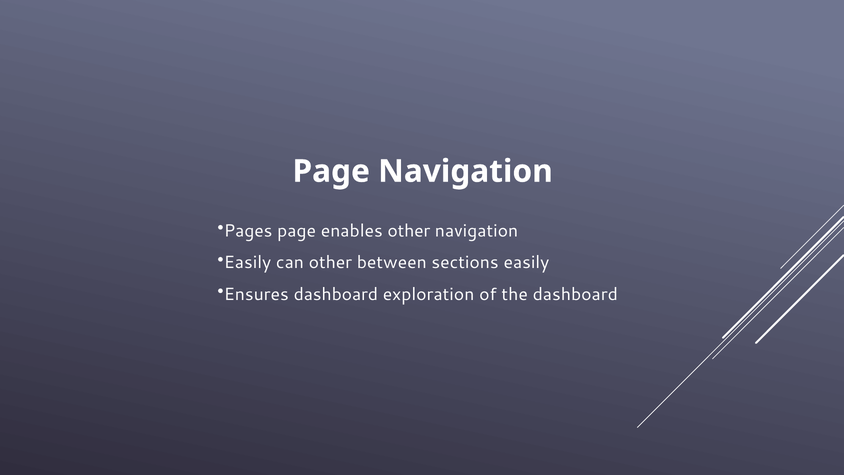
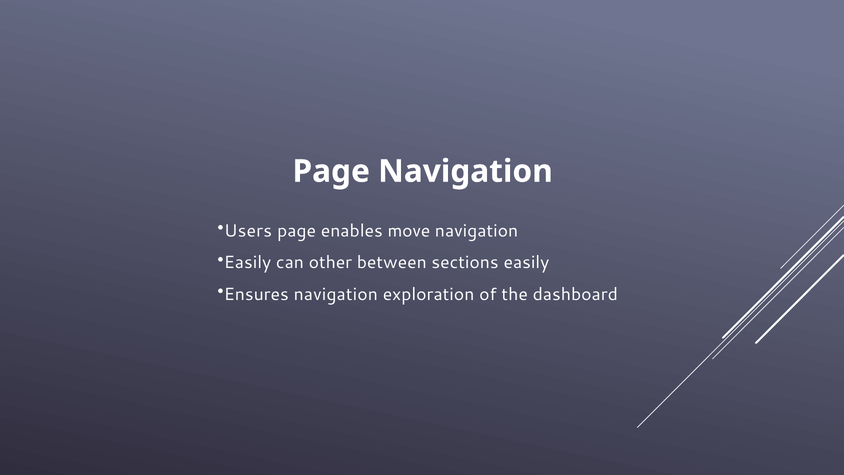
Pages: Pages -> Users
enables other: other -> move
Ensures dashboard: dashboard -> navigation
